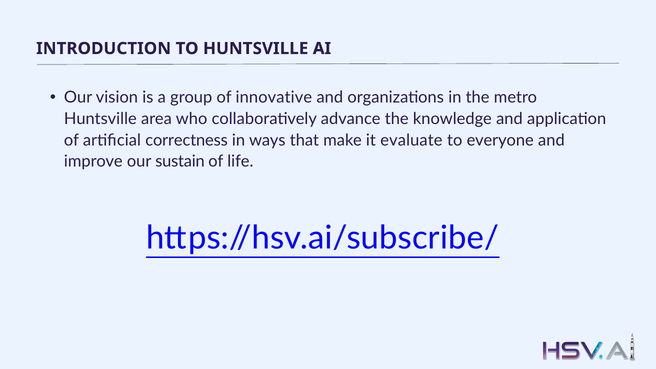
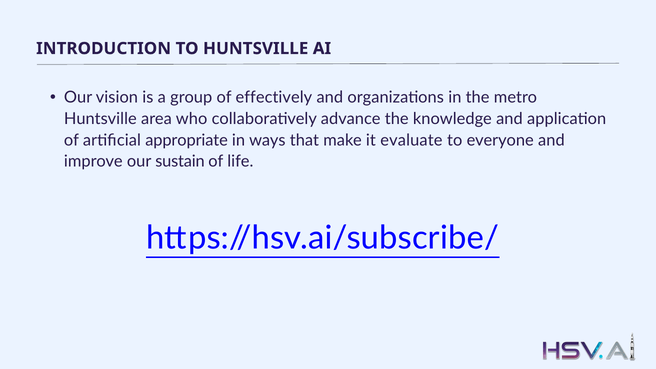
innovative: innovative -> effectively
correctness: correctness -> appropriate
